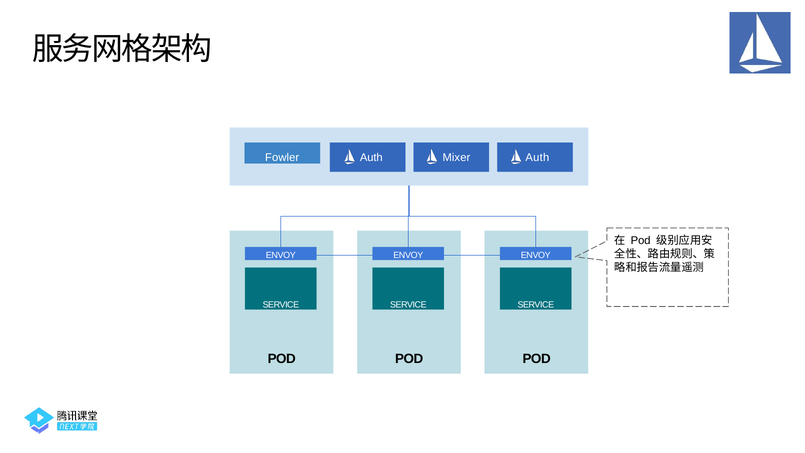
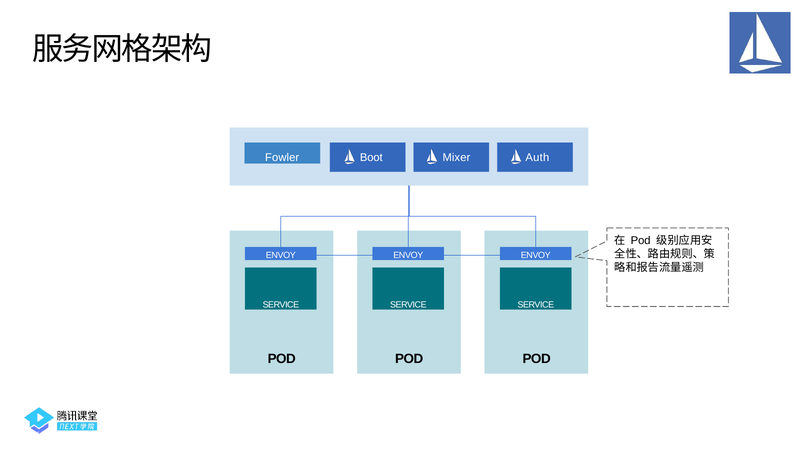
Auth at (371, 158): Auth -> Boot
